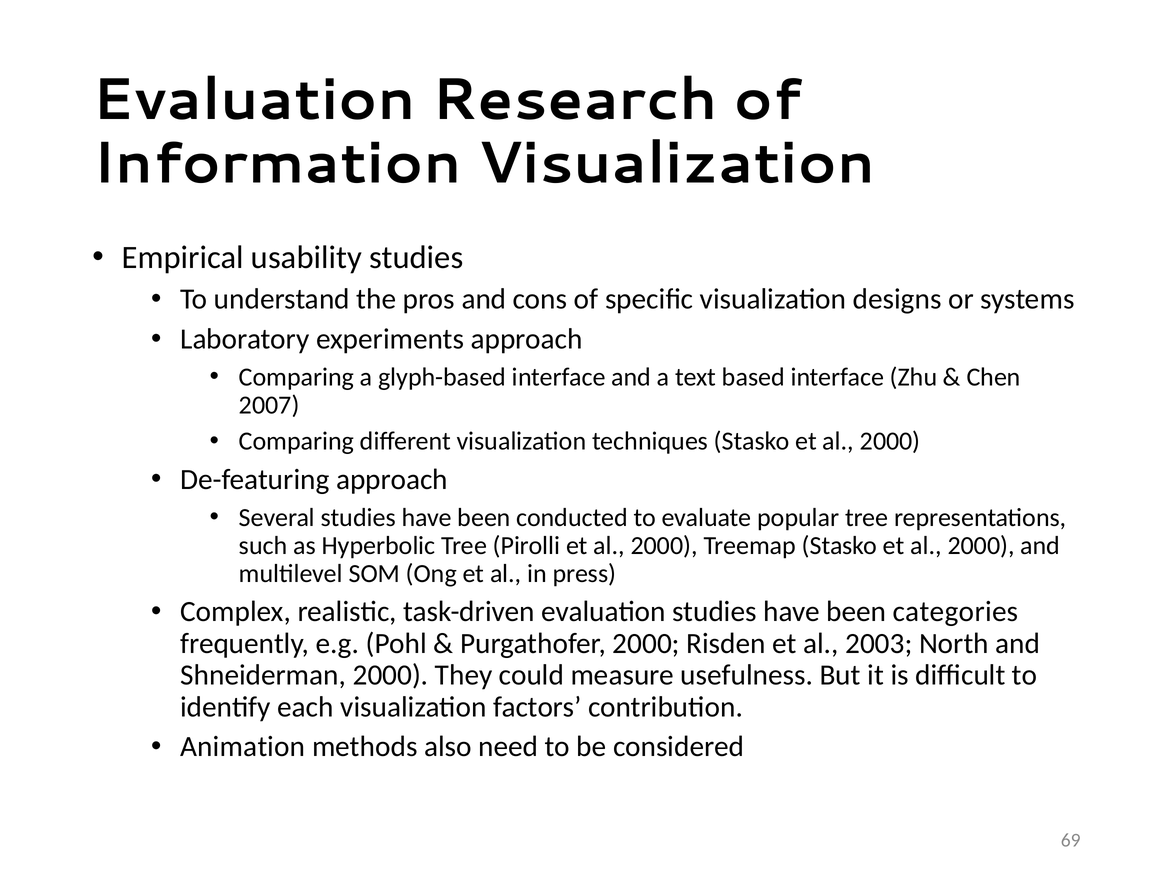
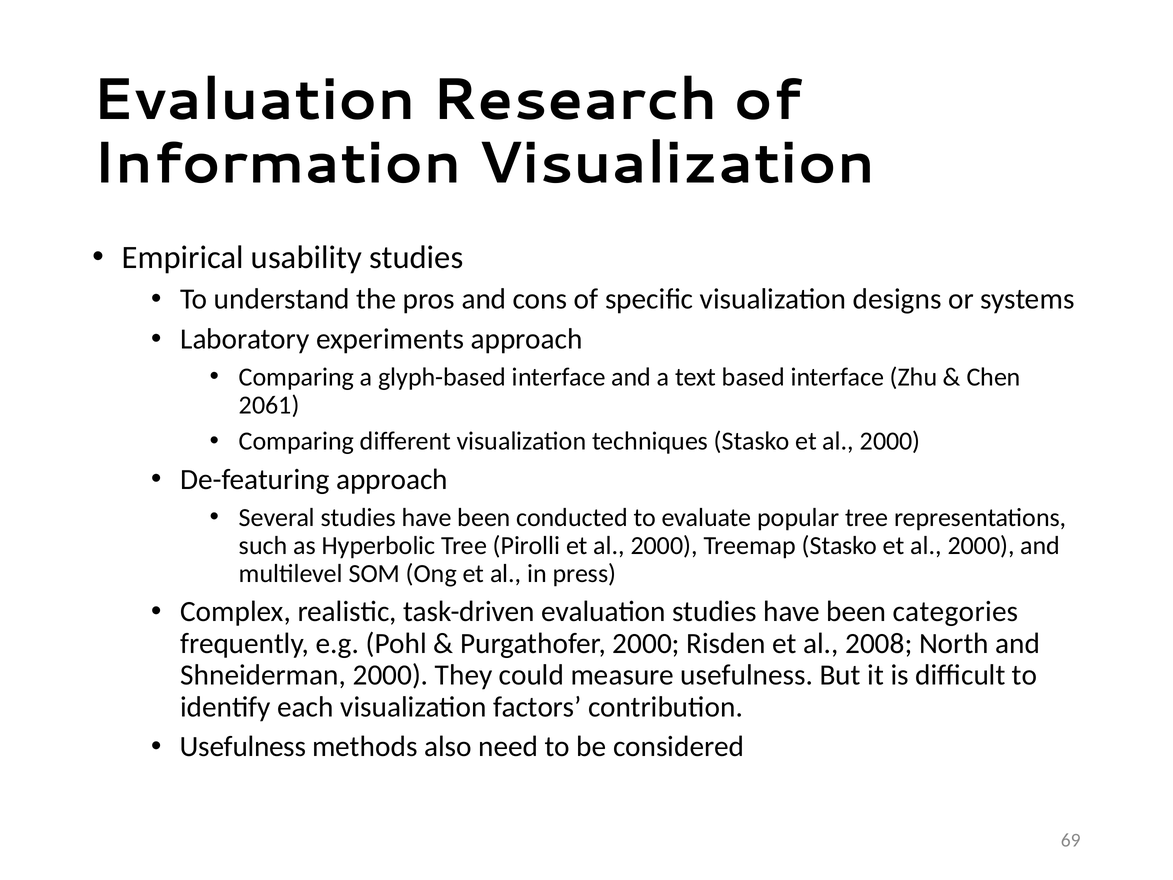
2007: 2007 -> 2061
2003: 2003 -> 2008
Animation at (243, 746): Animation -> Usefulness
